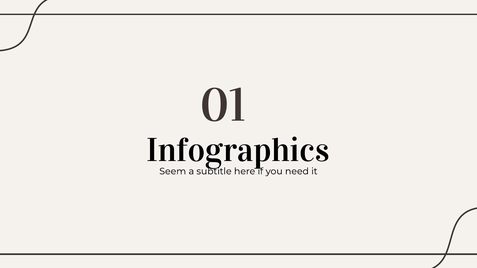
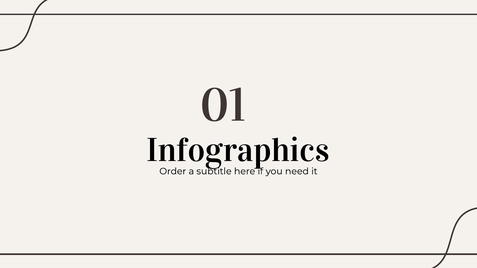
Seem: Seem -> Order
